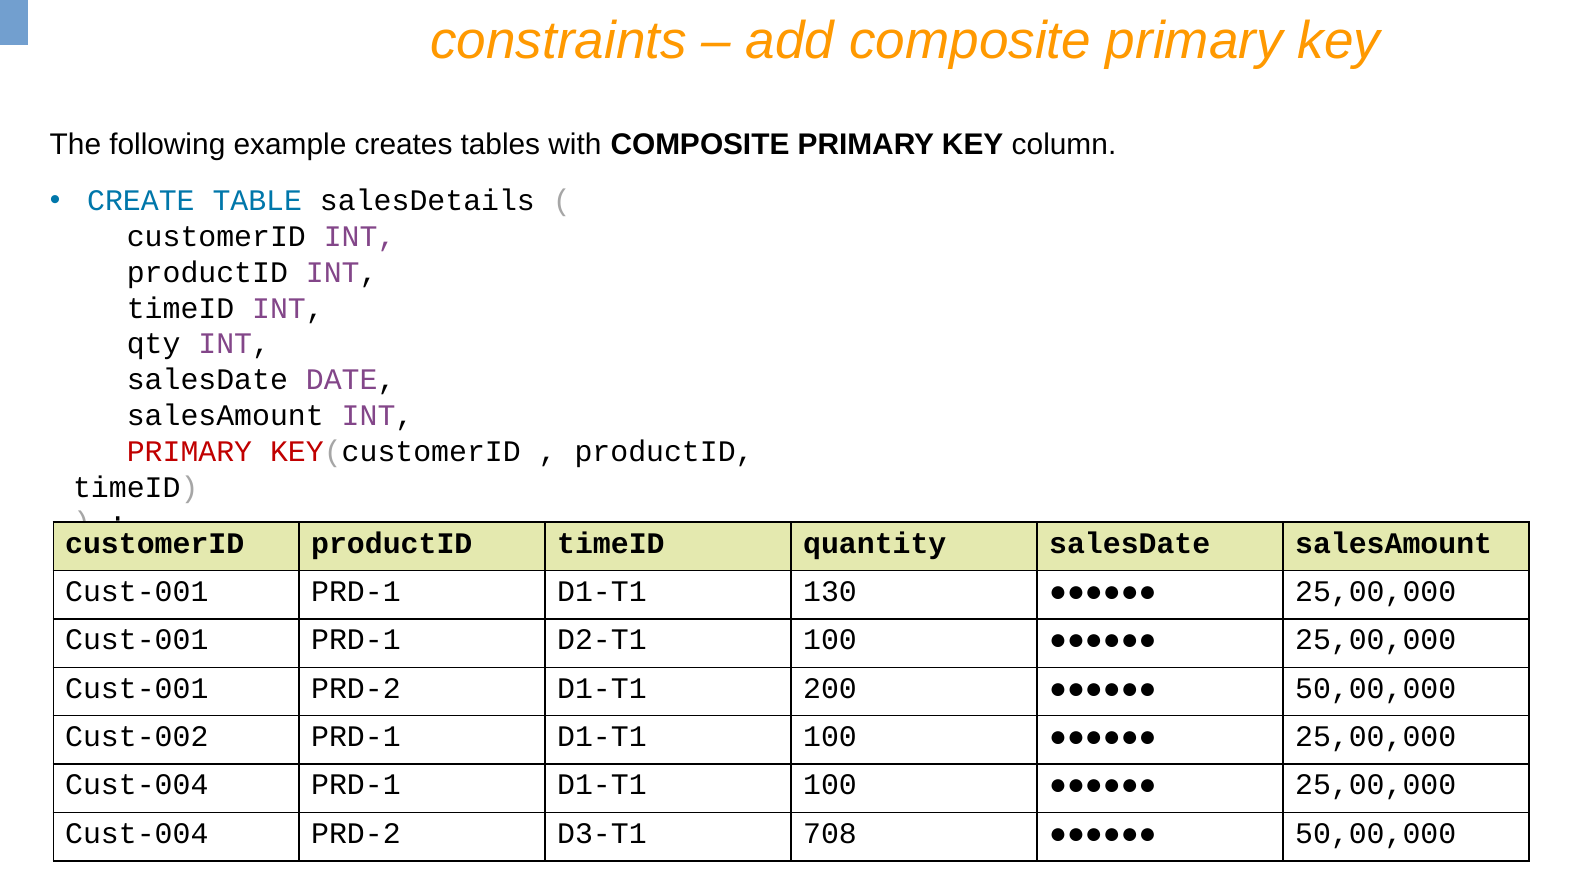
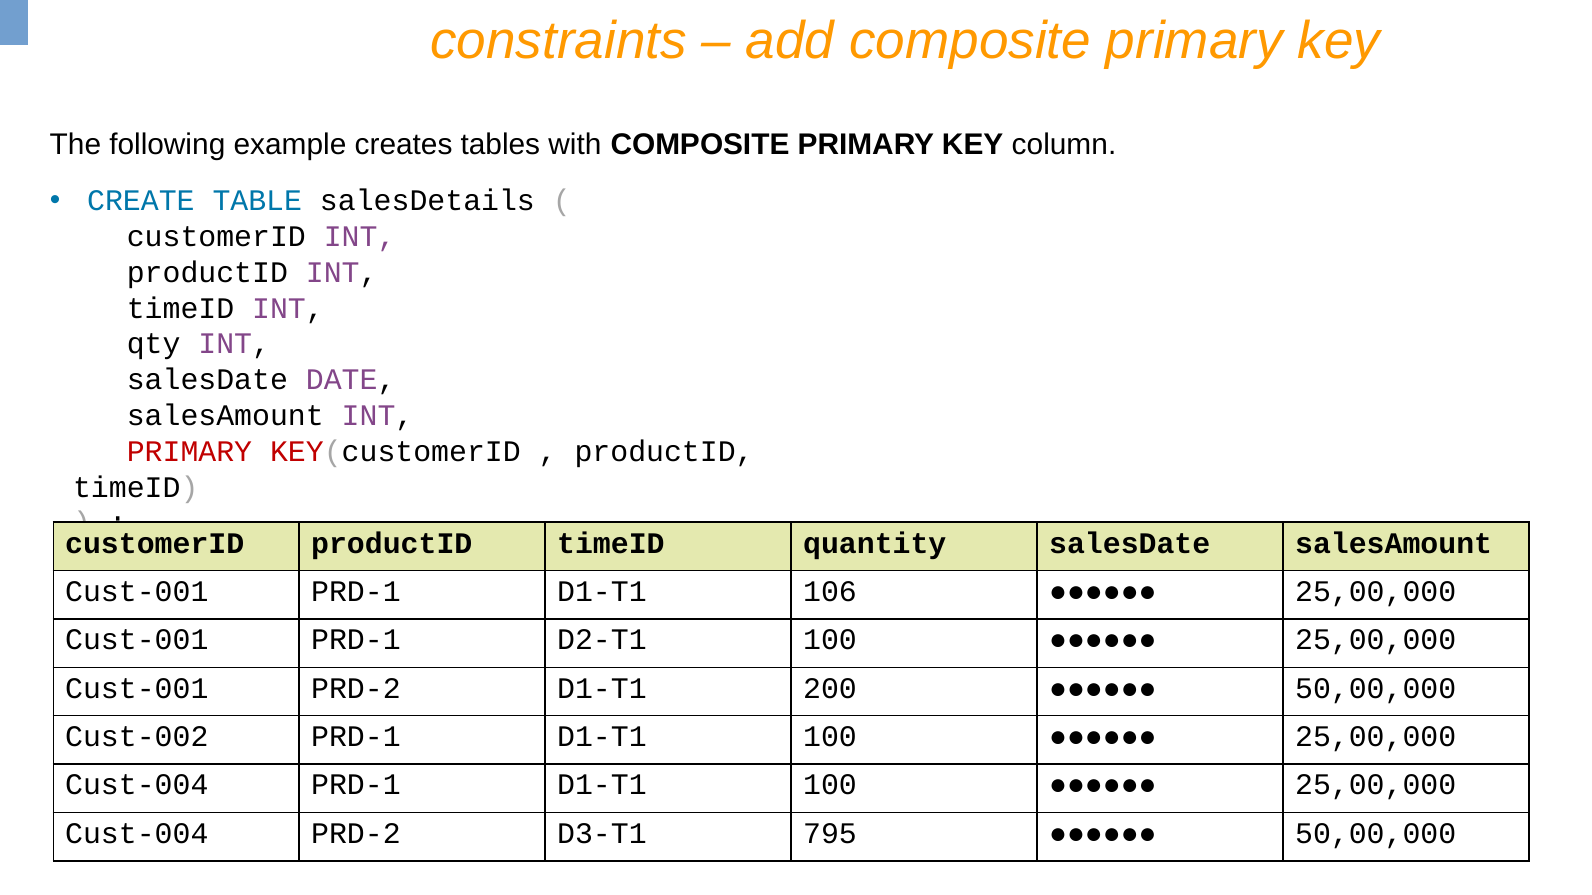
130: 130 -> 106
708: 708 -> 795
